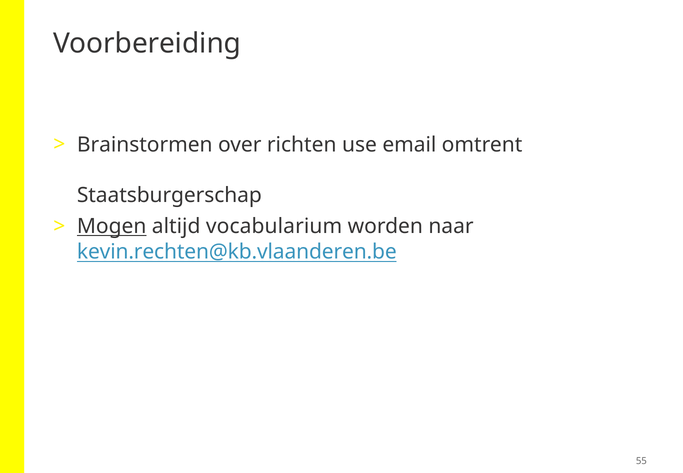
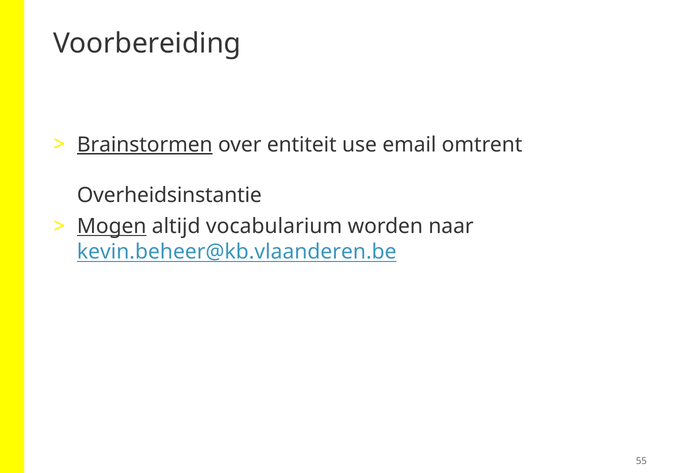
Brainstormen underline: none -> present
richten: richten -> entiteit
Staatsburgerschap: Staatsburgerschap -> Overheidsinstantie
kevin.rechten@kb.vlaanderen.be: kevin.rechten@kb.vlaanderen.be -> kevin.beheer@kb.vlaanderen.be
